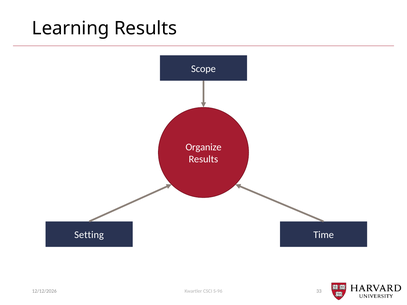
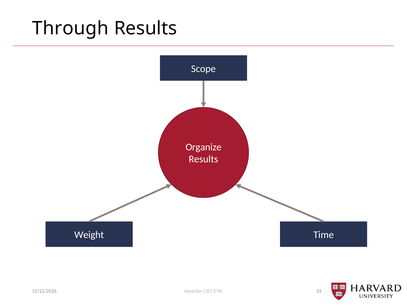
Learning: Learning -> Through
Setting: Setting -> Weight
